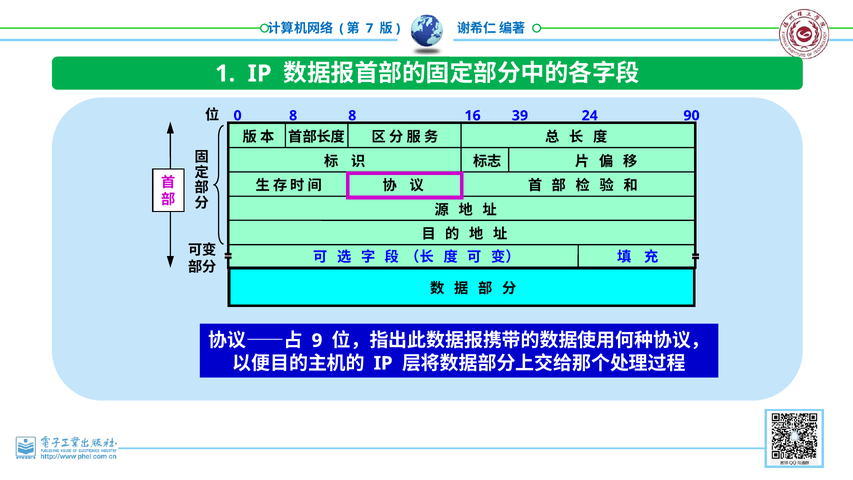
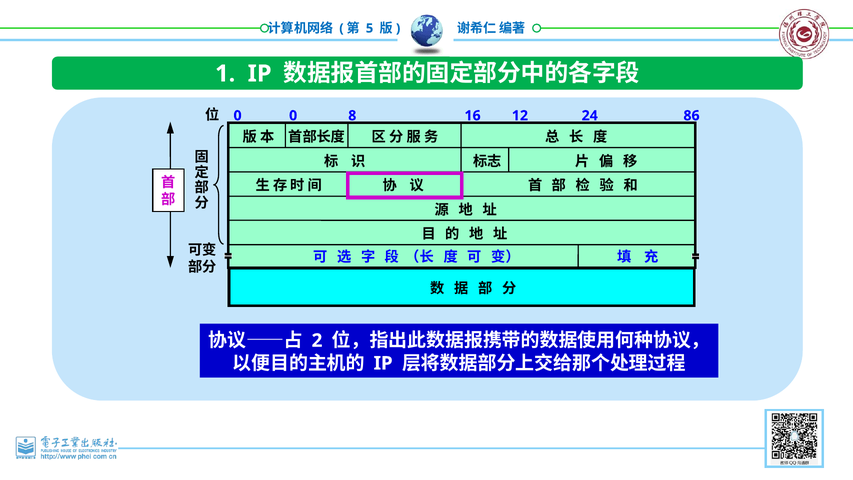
7: 7 -> 5
0 8: 8 -> 0
39: 39 -> 12
90: 90 -> 86
9: 9 -> 2
